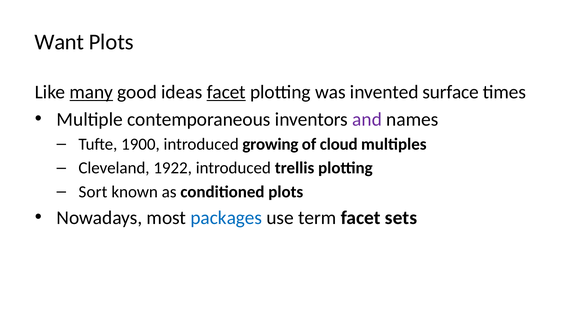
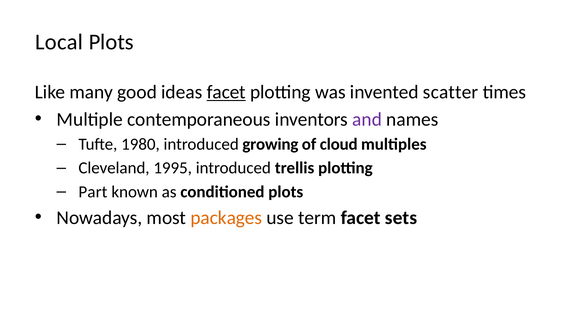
Want: Want -> Local
many underline: present -> none
surface: surface -> scatter
1900: 1900 -> 1980
1922: 1922 -> 1995
Sort: Sort -> Part
packages colour: blue -> orange
